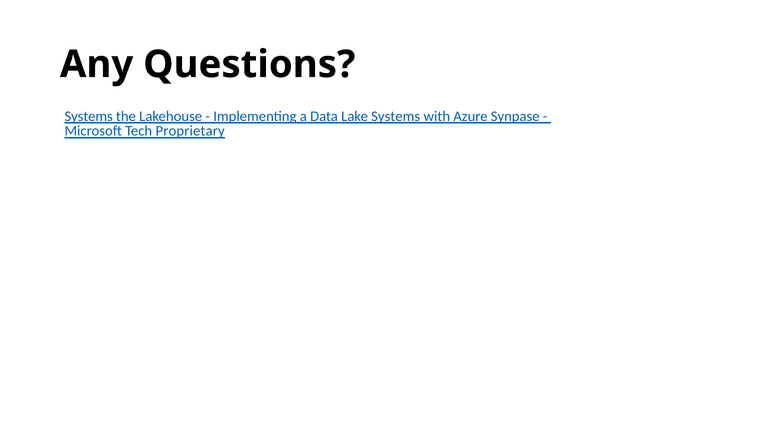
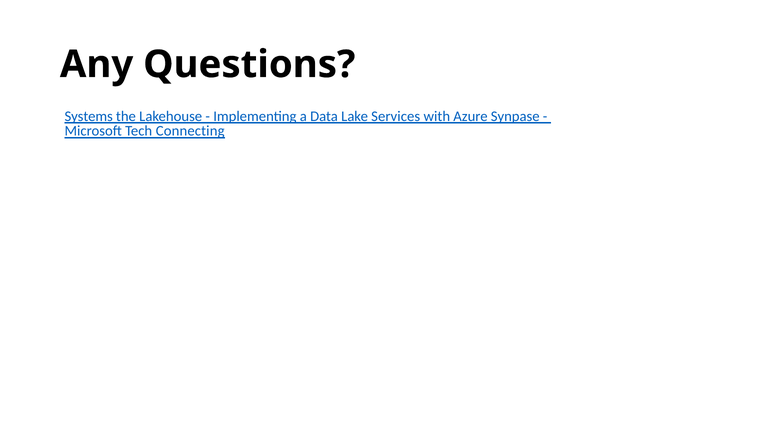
Lake Systems: Systems -> Services
Proprietary: Proprietary -> Connecting
